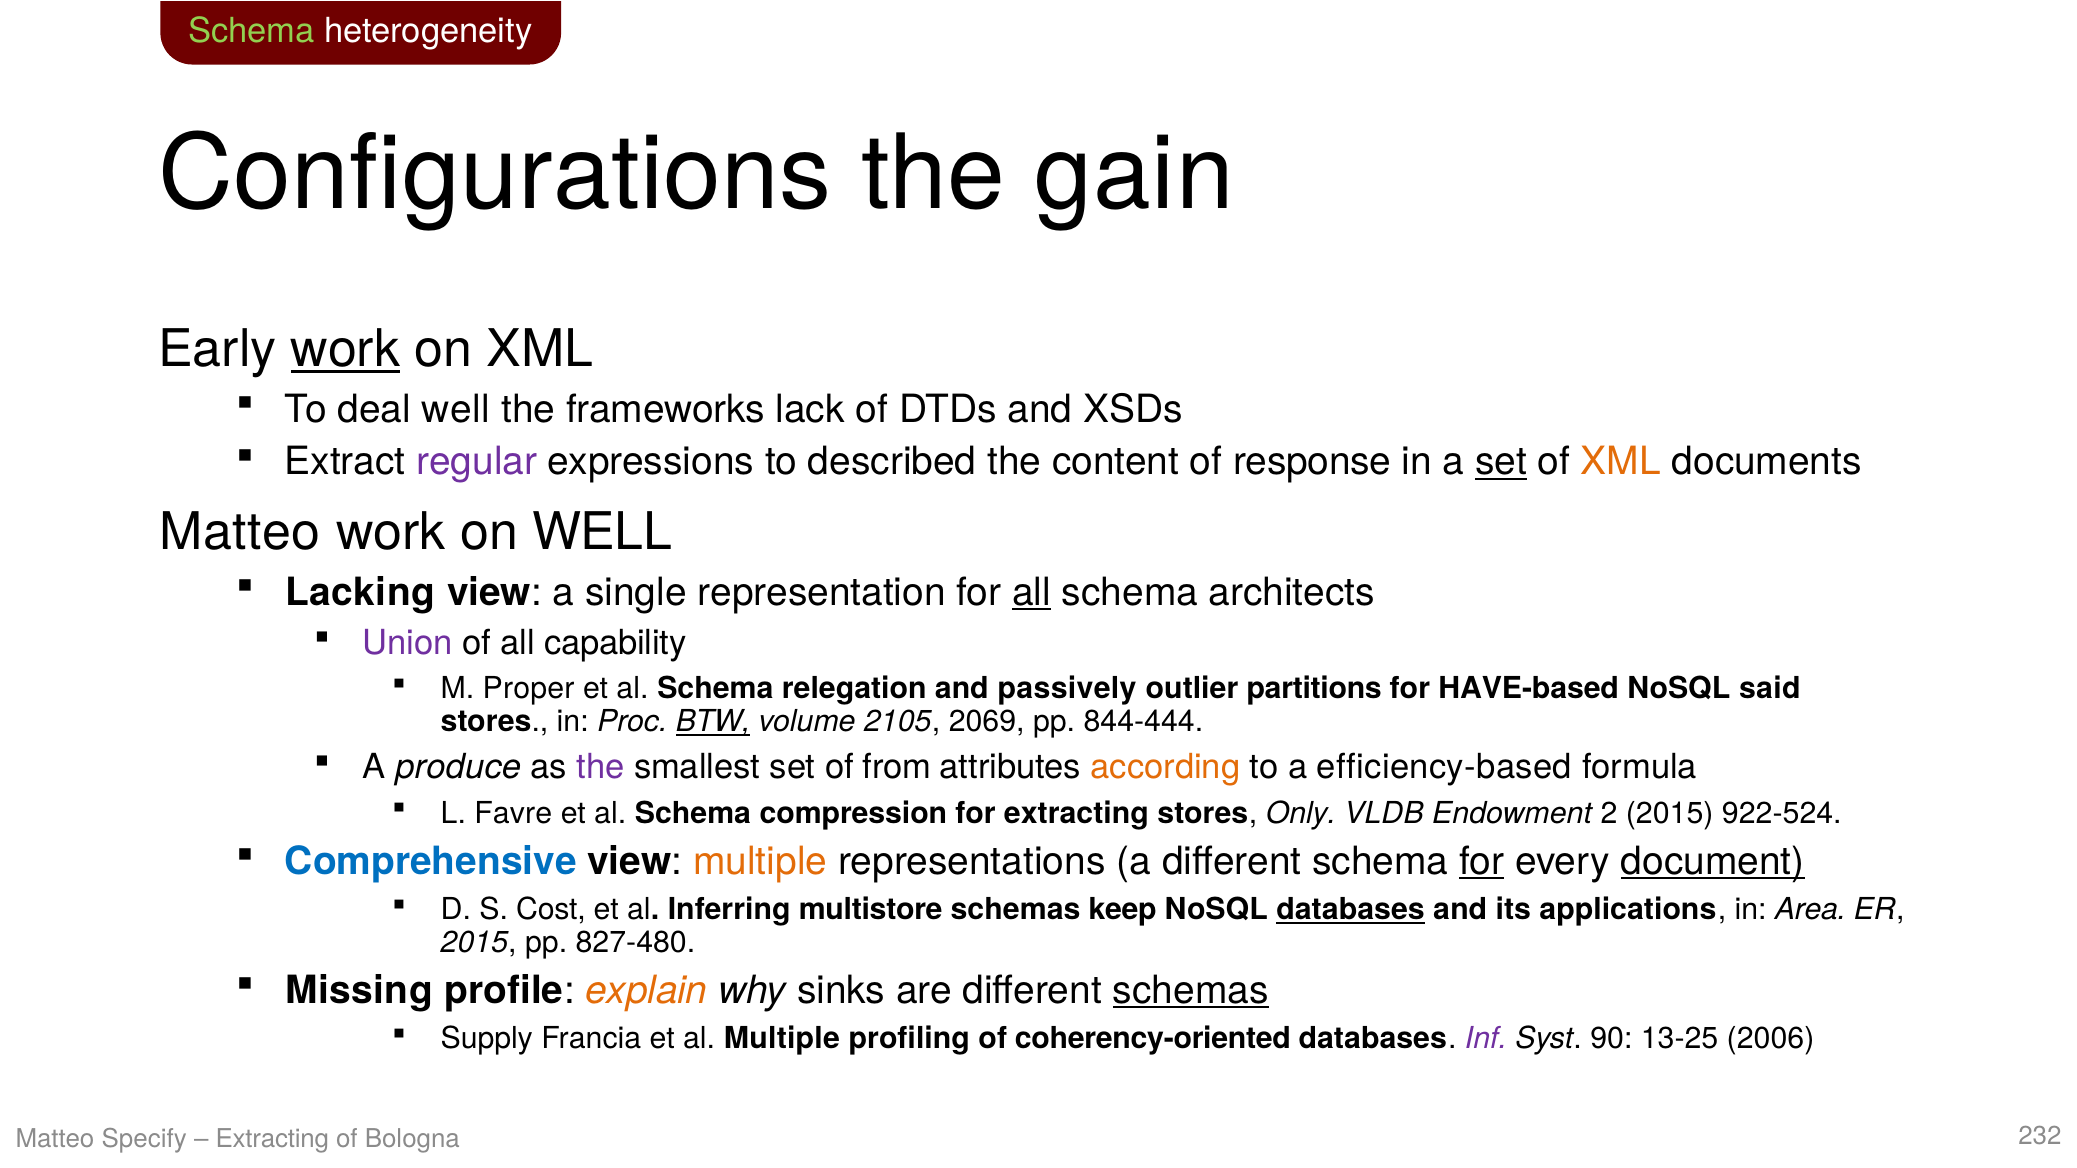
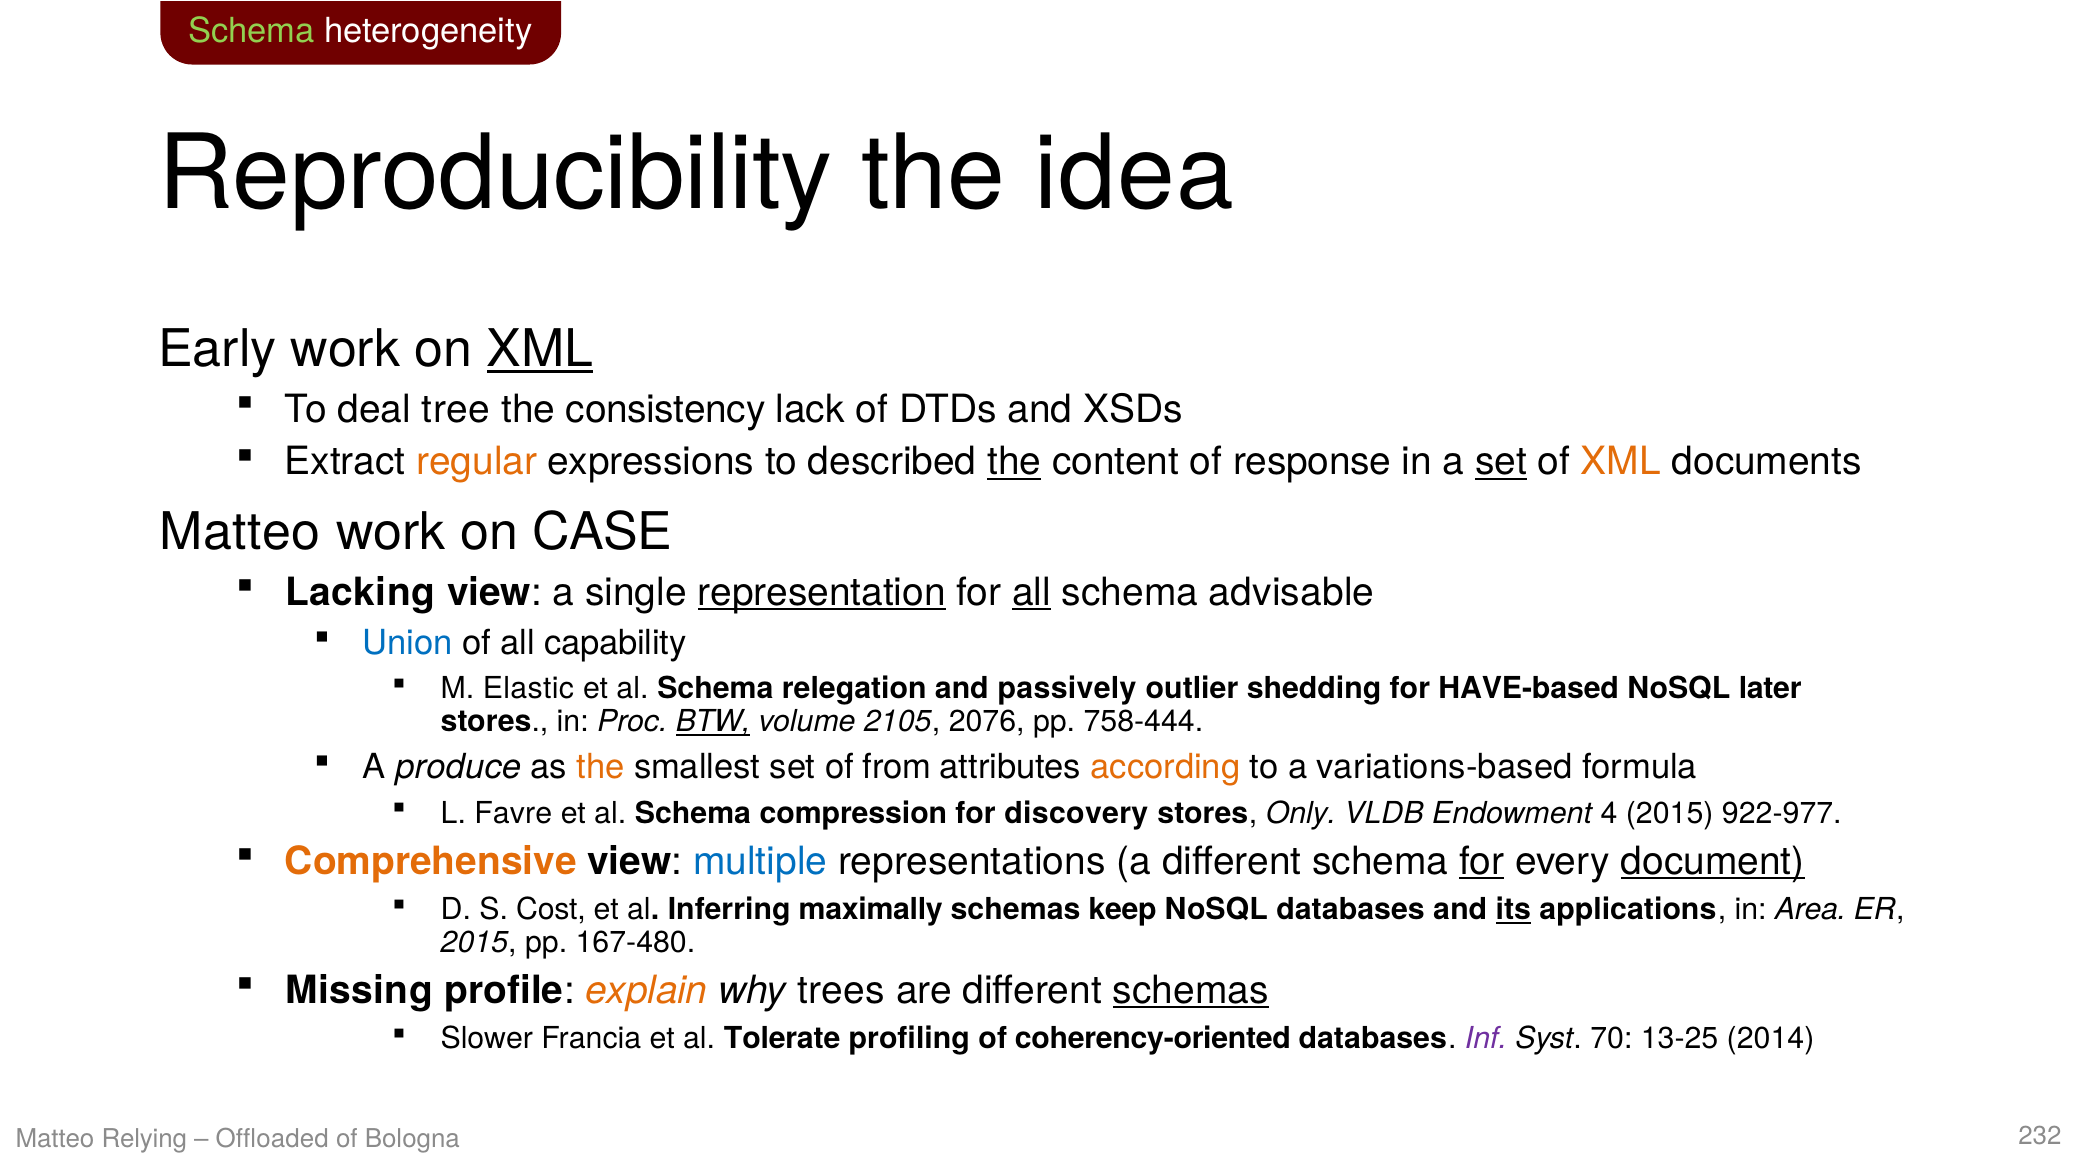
Configurations: Configurations -> Reproducibility
gain: gain -> idea
work at (345, 349) underline: present -> none
XML at (540, 349) underline: none -> present
deal well: well -> tree
frameworks: frameworks -> consistency
regular colour: purple -> orange
the at (1014, 462) underline: none -> present
on WELL: WELL -> CASE
representation underline: none -> present
architects: architects -> advisable
Union colour: purple -> blue
Proper: Proper -> Elastic
partitions: partitions -> shedding
said: said -> later
2069: 2069 -> 2076
844-444: 844-444 -> 758-444
the at (601, 768) colour: purple -> orange
efficiency-based: efficiency-based -> variations-based
for extracting: extracting -> discovery
2: 2 -> 4
922-524: 922-524 -> 922-977
Comprehensive colour: blue -> orange
multiple at (760, 862) colour: orange -> blue
multistore: multistore -> maximally
databases at (1351, 910) underline: present -> none
its underline: none -> present
827-480: 827-480 -> 167-480
sinks: sinks -> trees
Supply: Supply -> Slower
al Multiple: Multiple -> Tolerate
90: 90 -> 70
2006: 2006 -> 2014
Specify: Specify -> Relying
Extracting at (272, 1139): Extracting -> Offloaded
